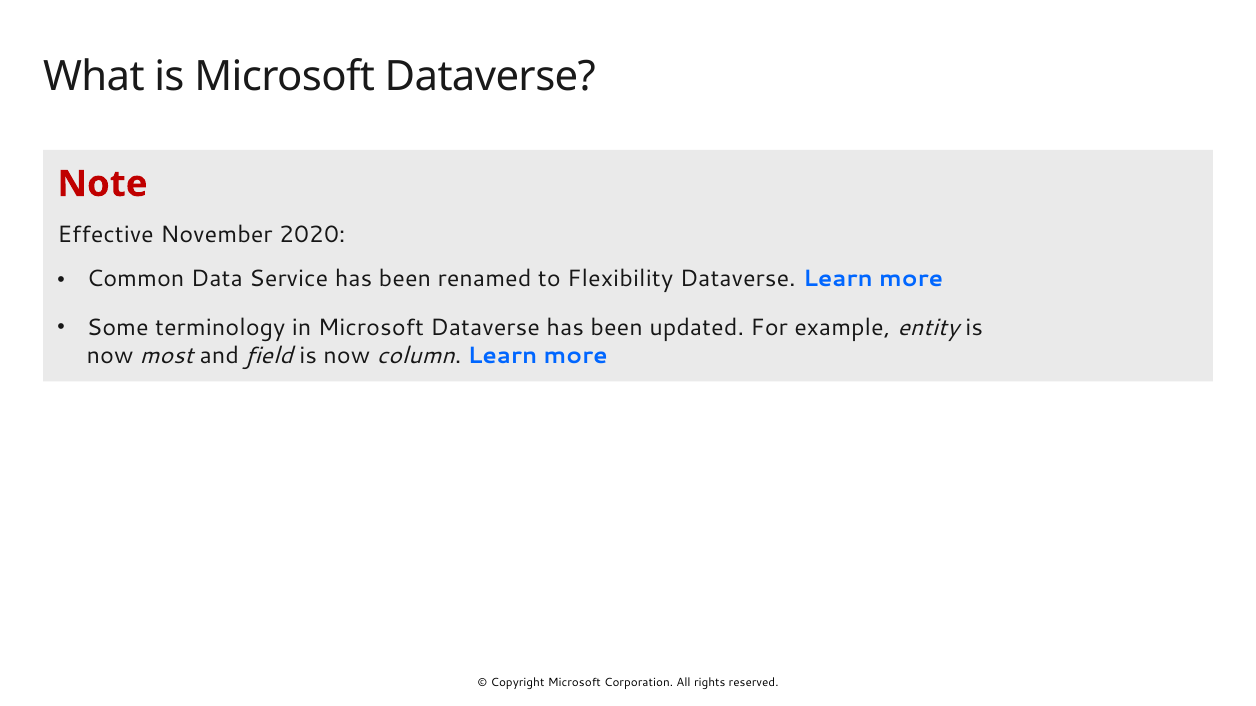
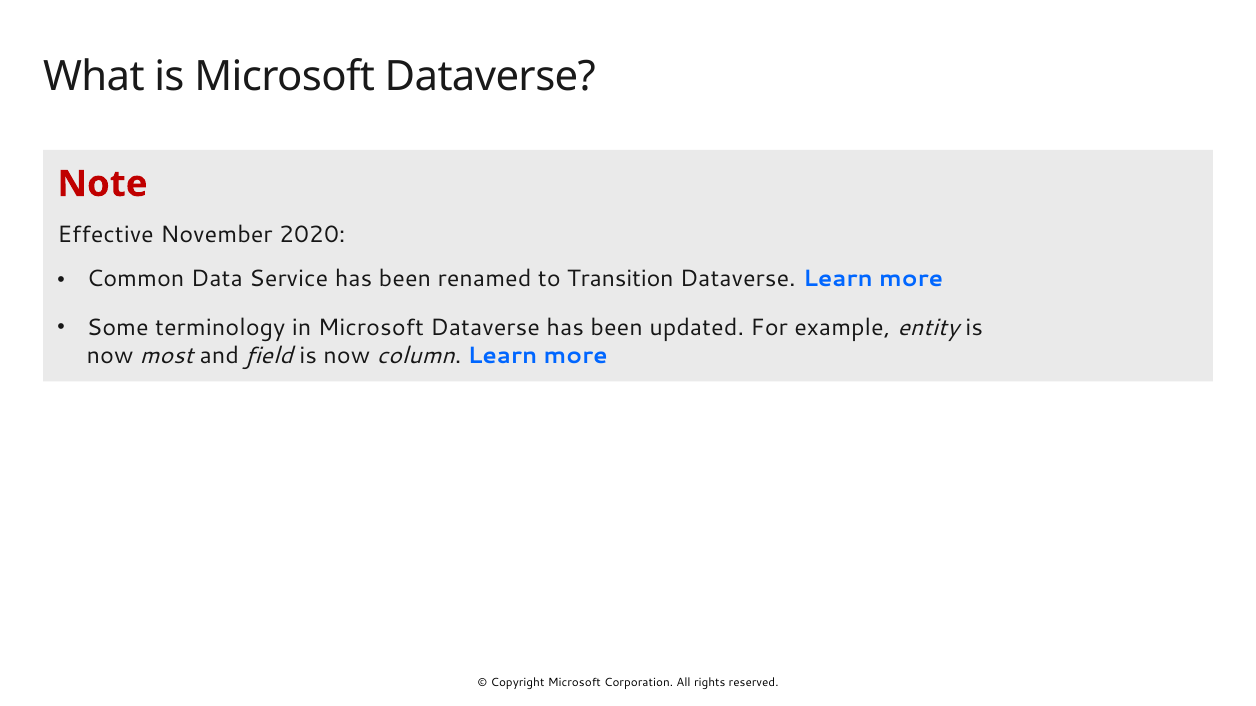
Flexibility: Flexibility -> Transition
